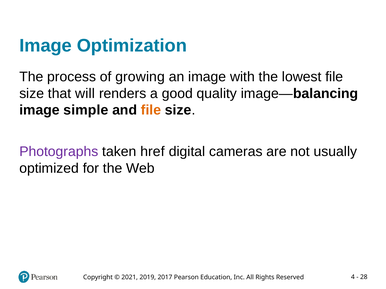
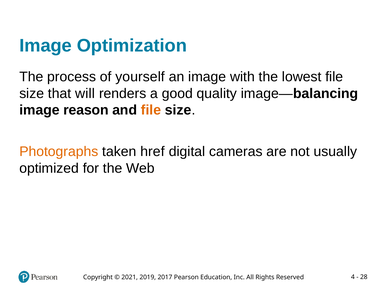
growing: growing -> yourself
simple: simple -> reason
Photographs colour: purple -> orange
